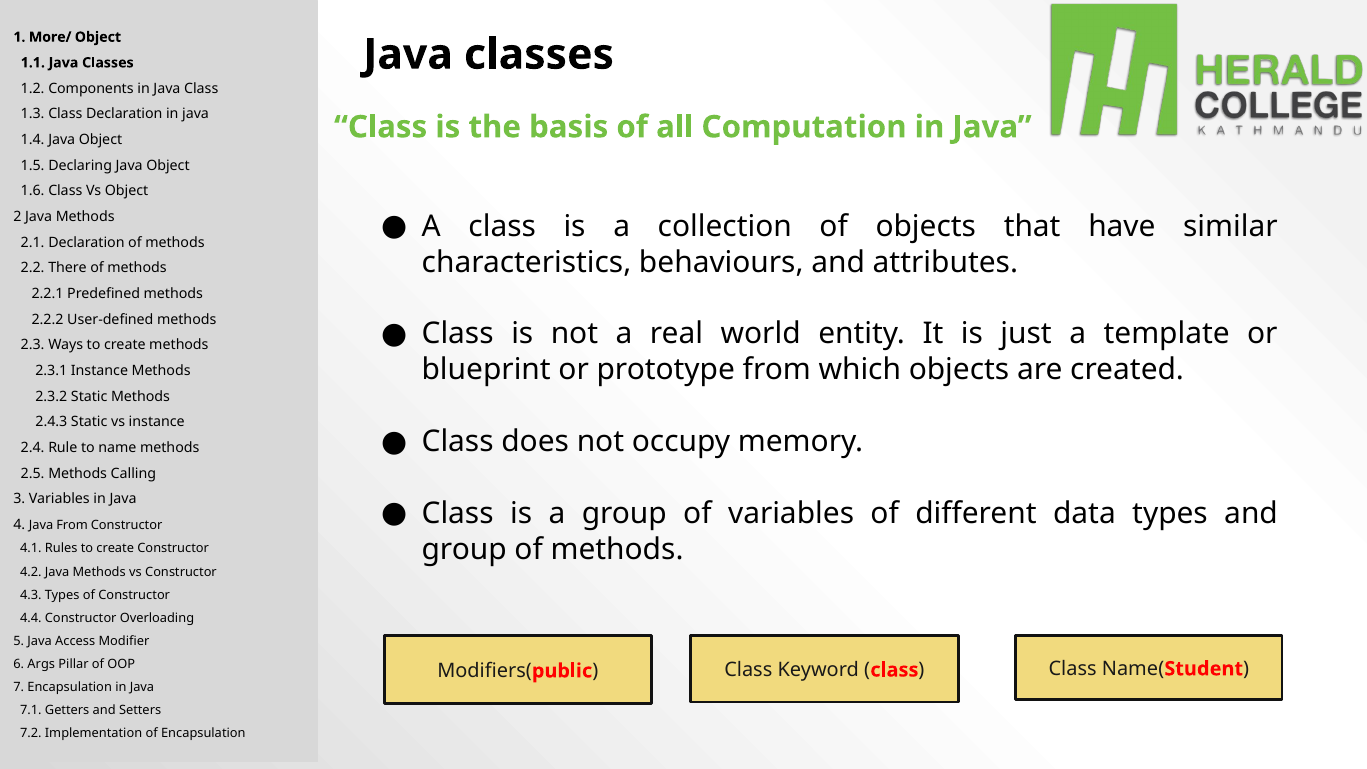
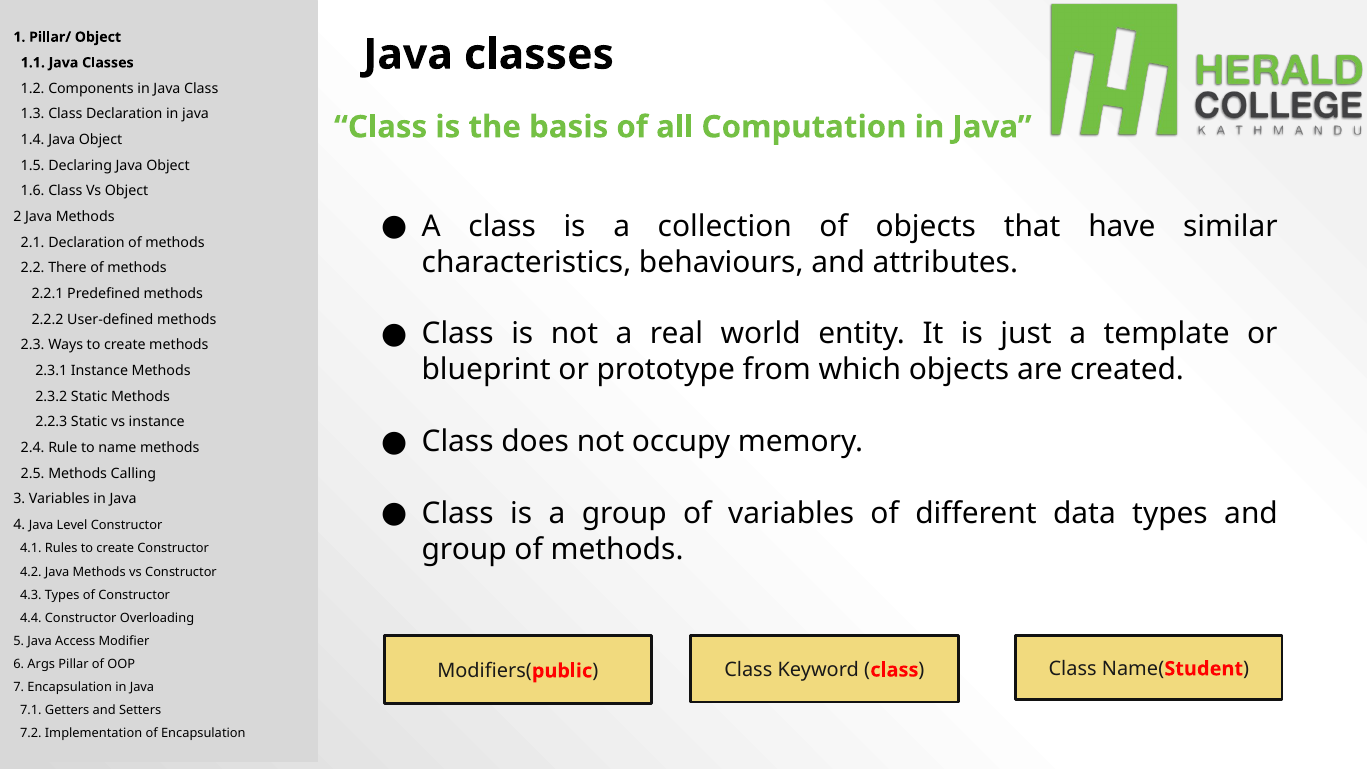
More/: More/ -> Pillar/
2.4.3: 2.4.3 -> 2.2.3
Java From: From -> Level
